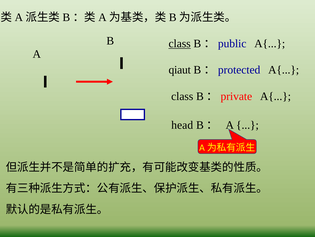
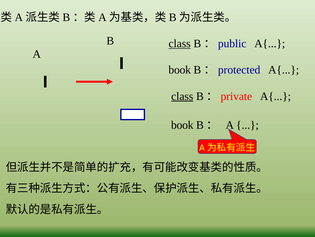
qiaut at (180, 70): qiaut -> book
class at (182, 96) underline: none -> present
head at (182, 125): head -> book
